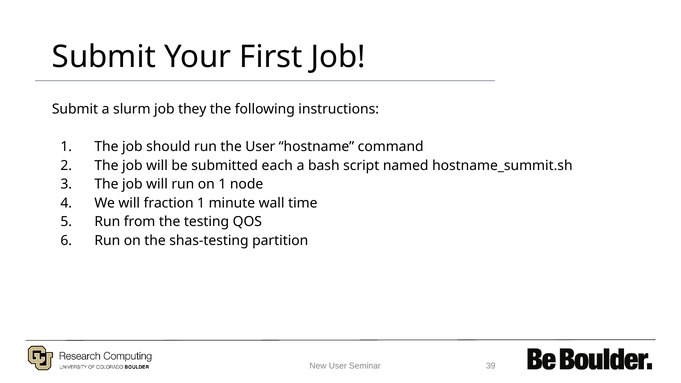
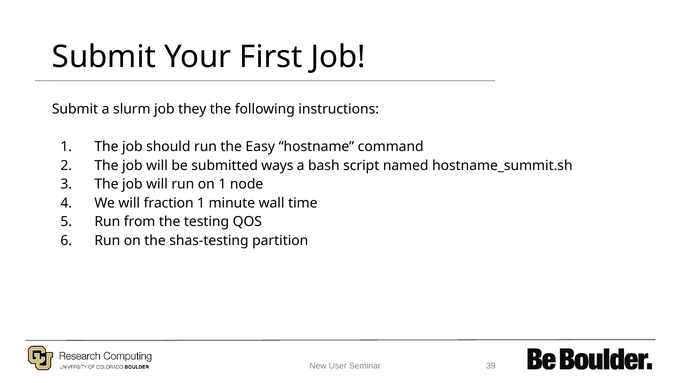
the User: User -> Easy
each: each -> ways
